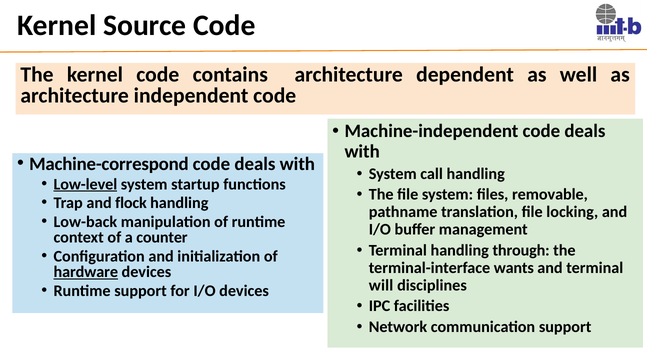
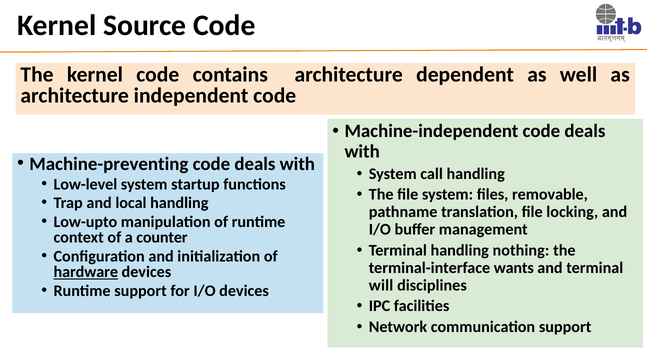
Machine-correspond: Machine-correspond -> Machine-preventing
Low-level underline: present -> none
flock: flock -> local
Low-back: Low-back -> Low-upto
through: through -> nothing
